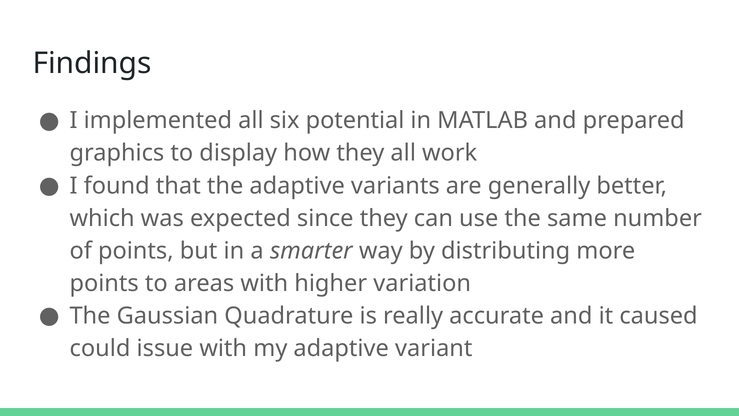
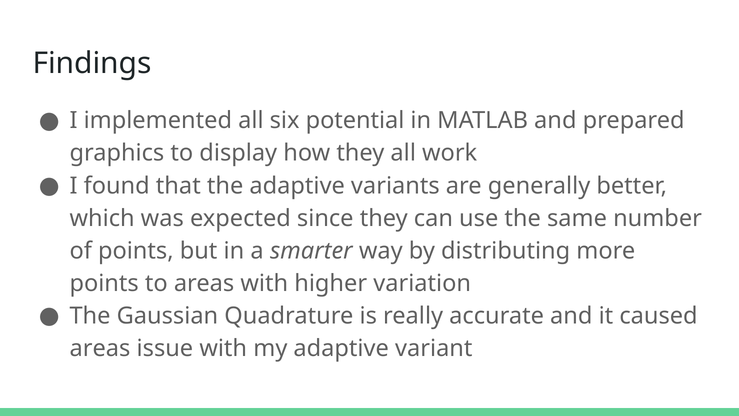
could at (100, 348): could -> areas
